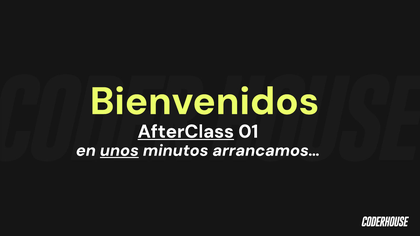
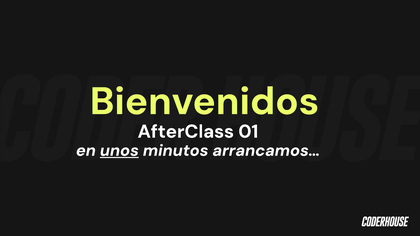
AfterClass underline: present -> none
